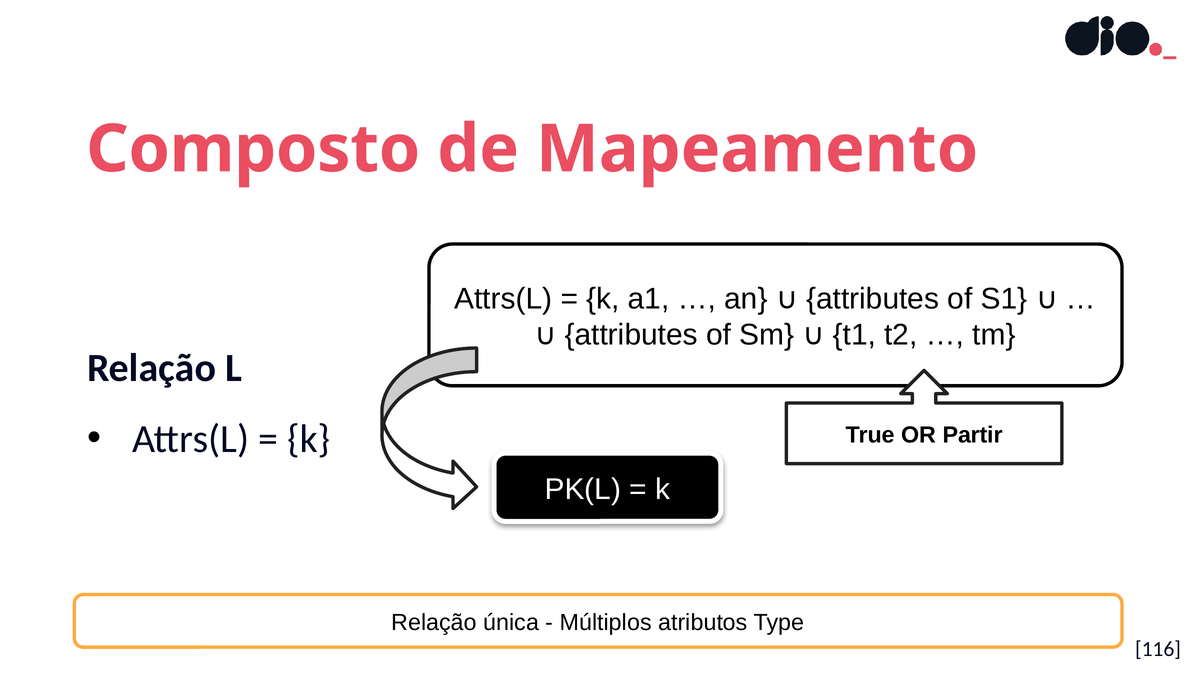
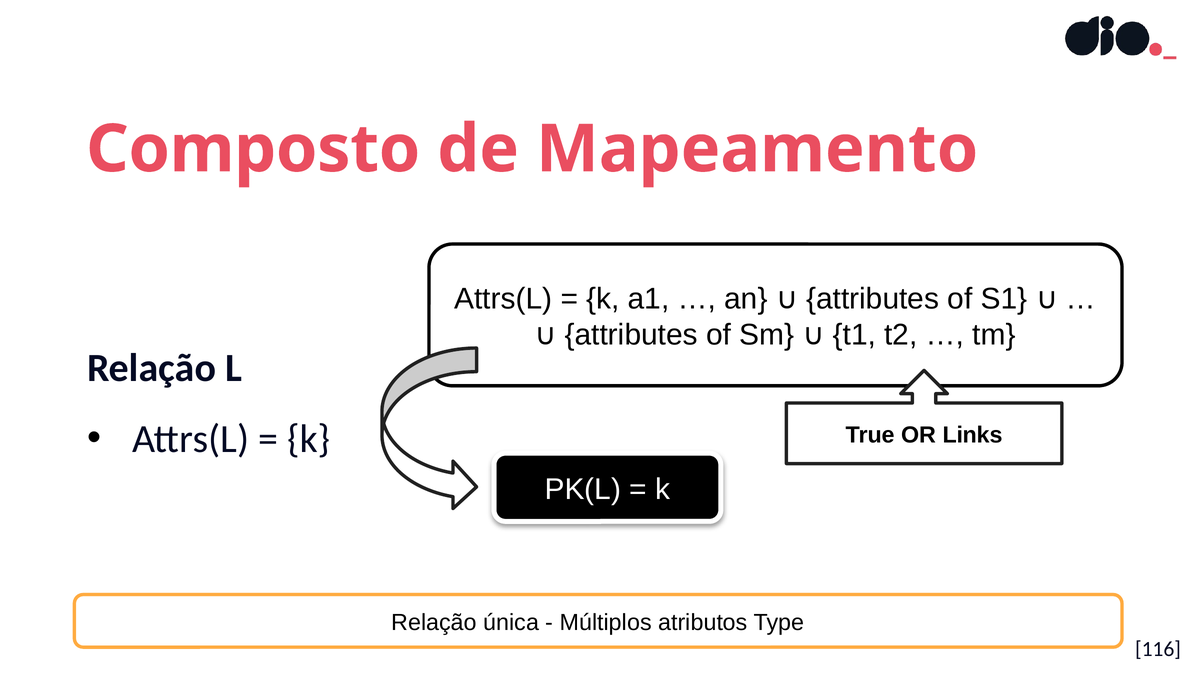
Partir: Partir -> Links
